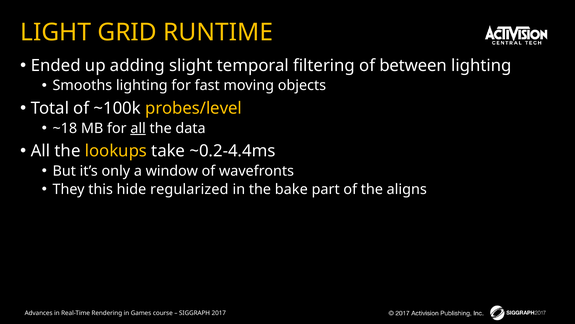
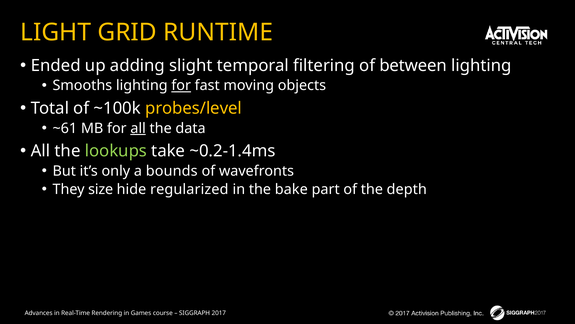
for at (181, 85) underline: none -> present
~18: ~18 -> ~61
lookups colour: yellow -> light green
~0.2-4.4ms: ~0.2-4.4ms -> ~0.2-1.4ms
window: window -> bounds
this: this -> size
aligns: aligns -> depth
